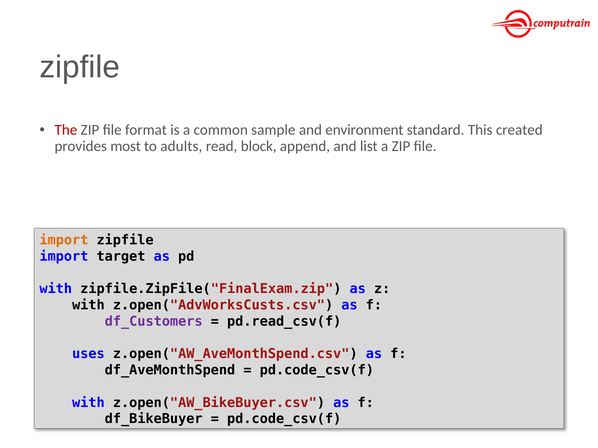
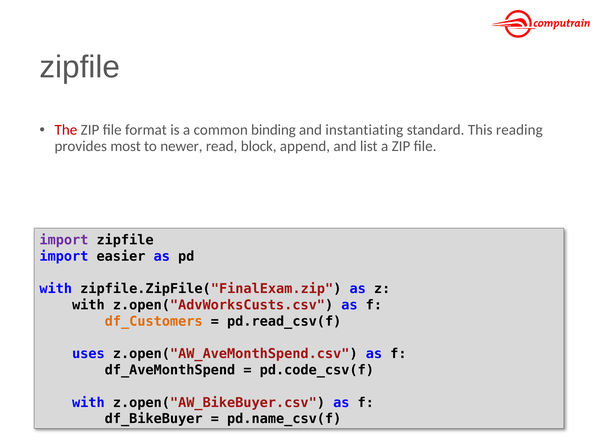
sample: sample -> binding
environment: environment -> instantiating
created: created -> reading
adults: adults -> newer
import at (64, 240) colour: orange -> purple
target: target -> easier
df_Customers colour: purple -> orange
pd.code_csv(f at (284, 419): pd.code_csv(f -> pd.name_csv(f
